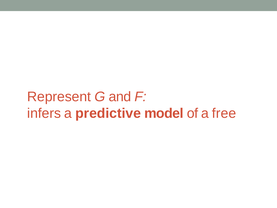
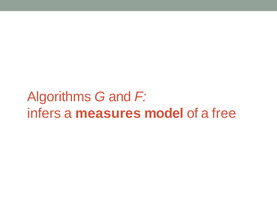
Represent: Represent -> Algorithms
predictive: predictive -> measures
